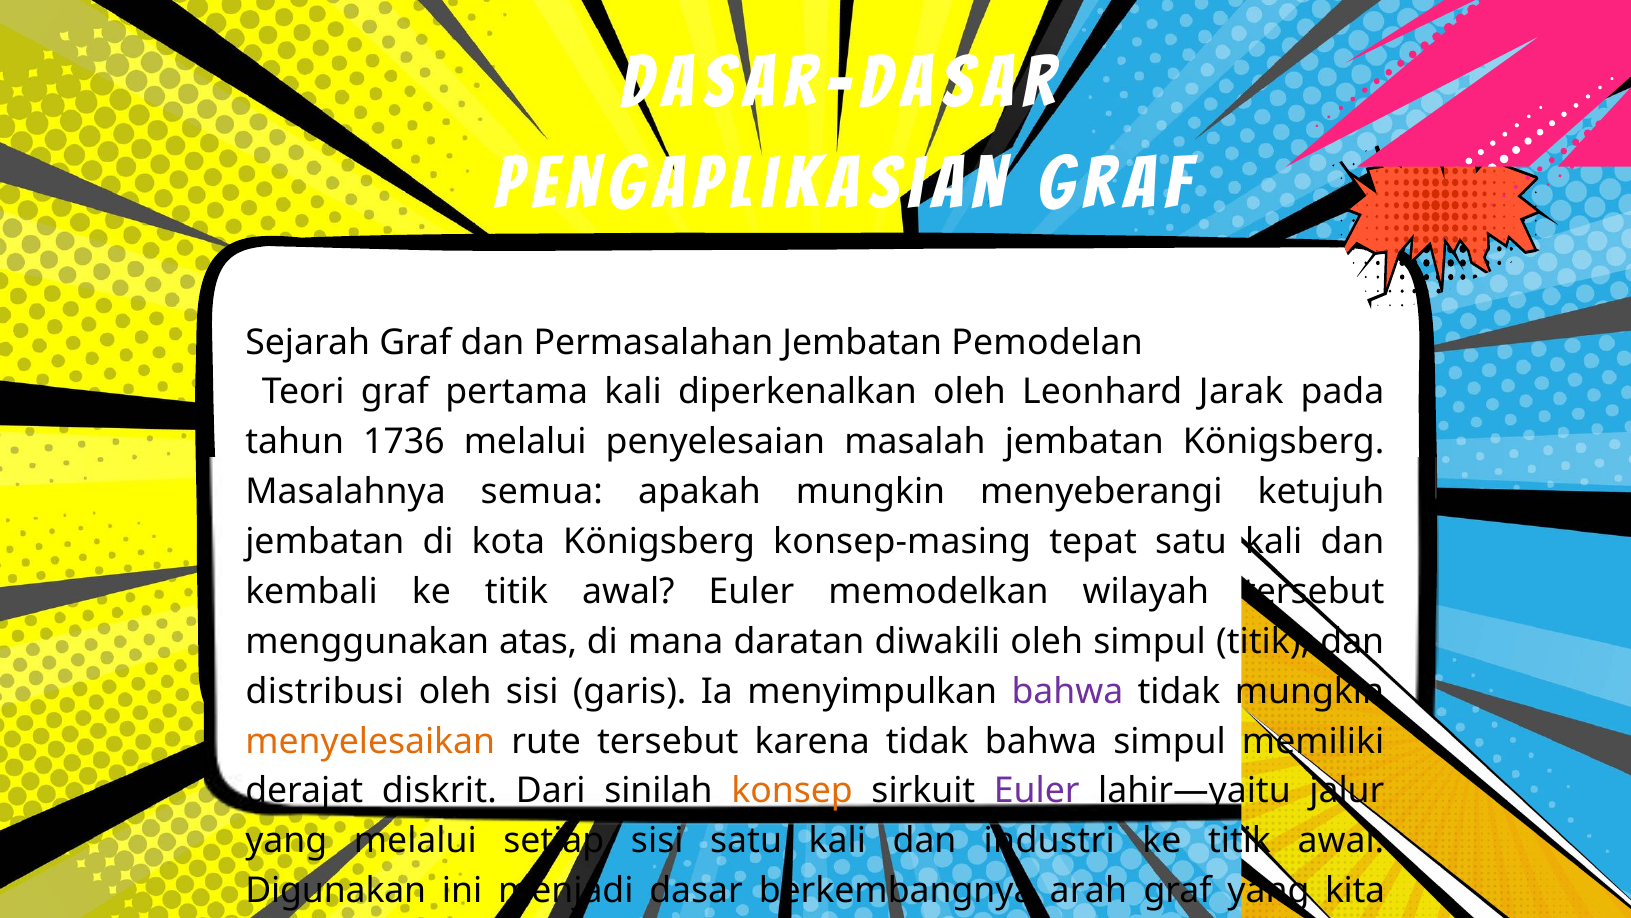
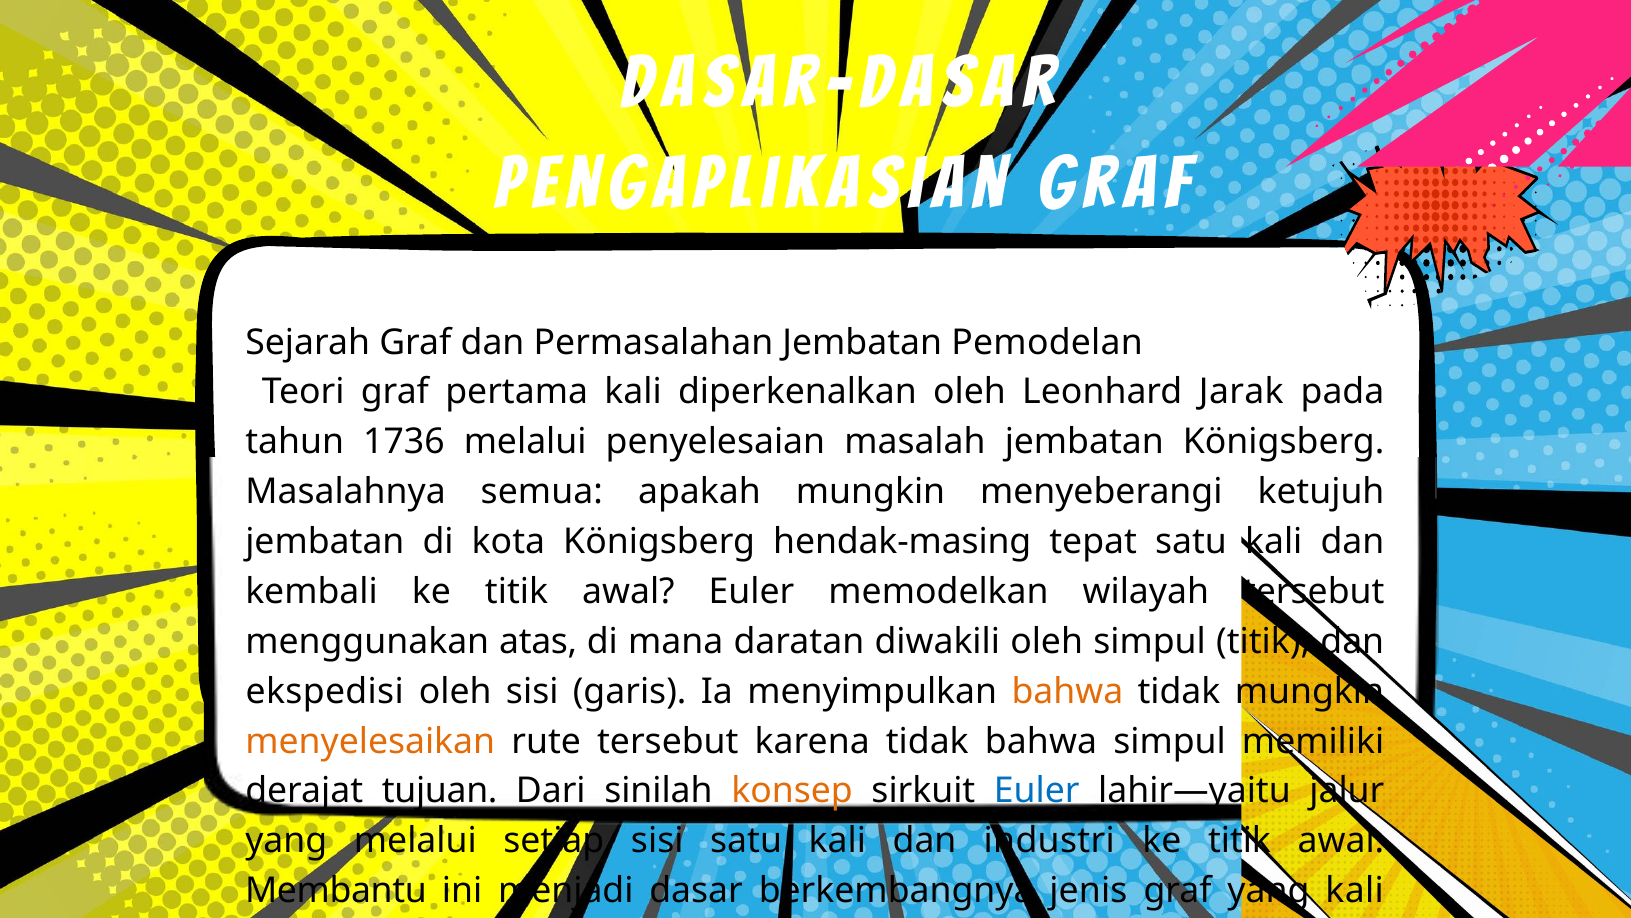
konsep-masing: konsep-masing -> hendak-masing
distribusi: distribusi -> ekspedisi
bahwa at (1067, 691) colour: purple -> orange
diskrit: diskrit -> tujuan
Euler at (1037, 791) colour: purple -> blue
Digunakan at (336, 890): Digunakan -> Membantu
arah: arah -> jenis
yang kita: kita -> kali
